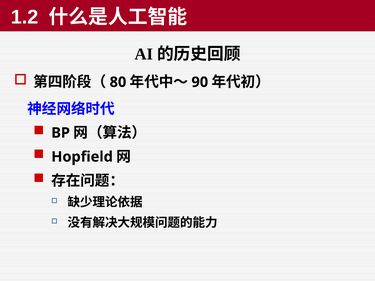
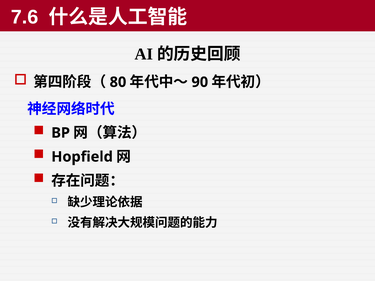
1.2: 1.2 -> 7.6
